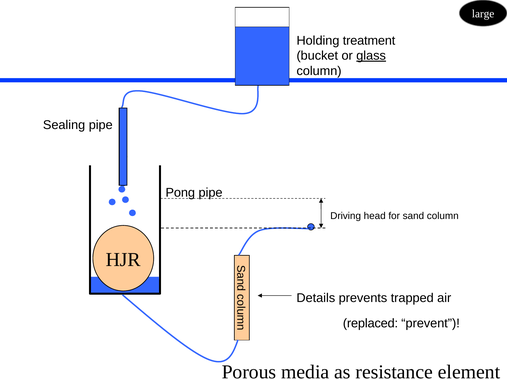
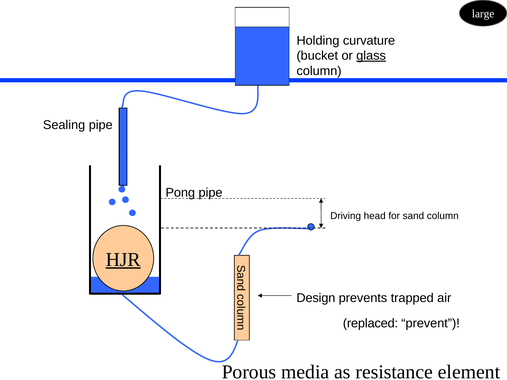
treatment: treatment -> curvature
HJR underline: none -> present
Details: Details -> Design
